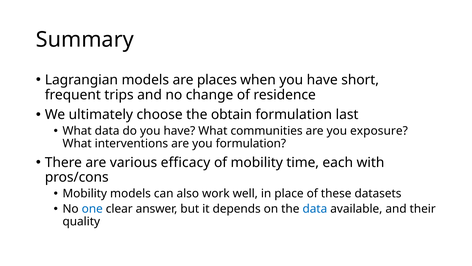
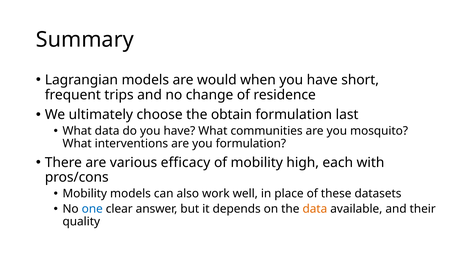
places: places -> would
exposure: exposure -> mosquito
time: time -> high
data at (315, 209) colour: blue -> orange
